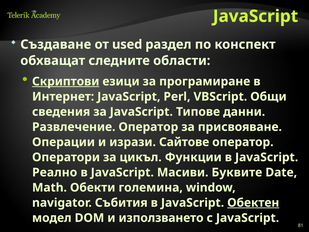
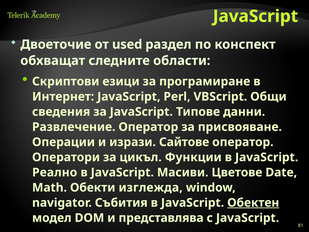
Създаване: Създаване -> Двоеточие
Скриптови underline: present -> none
Буквите: Буквите -> Цветове
големина: големина -> изглежда
използването: използването -> представлява
